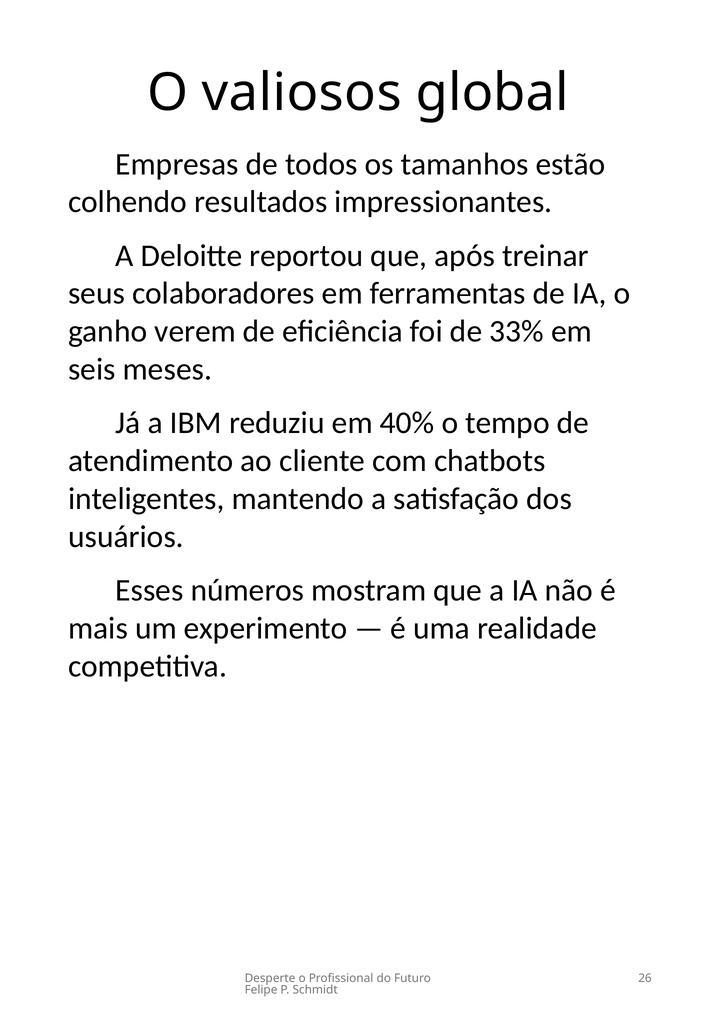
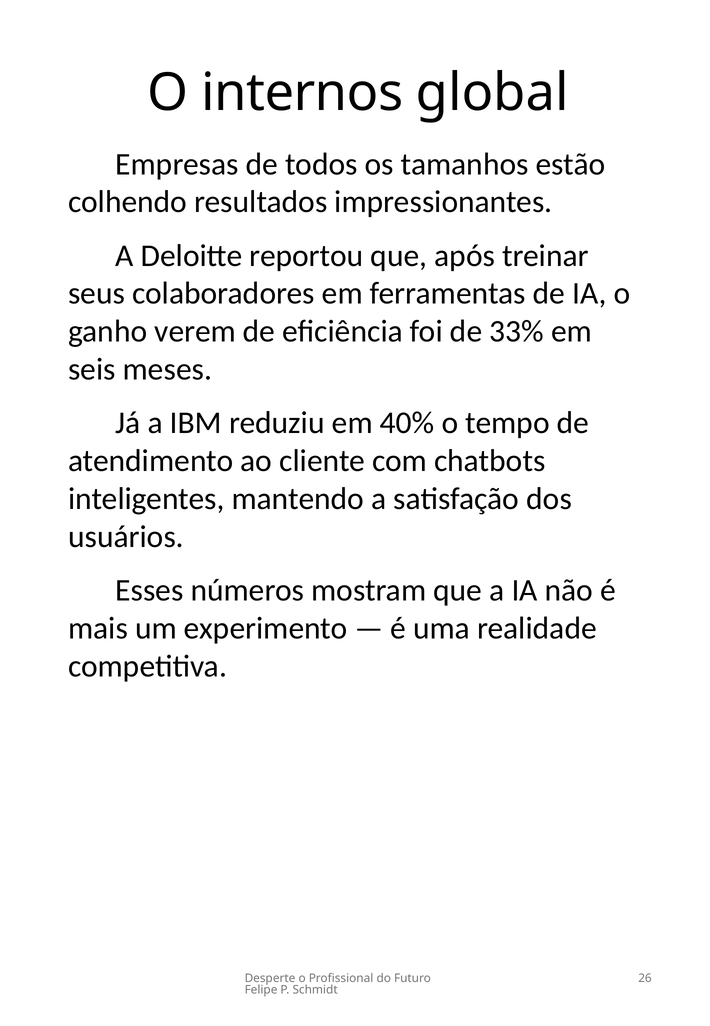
valiosos: valiosos -> internos
